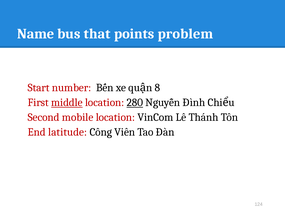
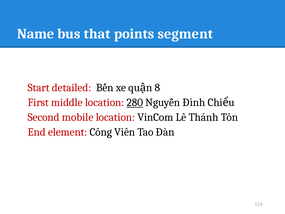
problem: problem -> segment
number: number -> detailed
middle underline: present -> none
latitude: latitude -> element
